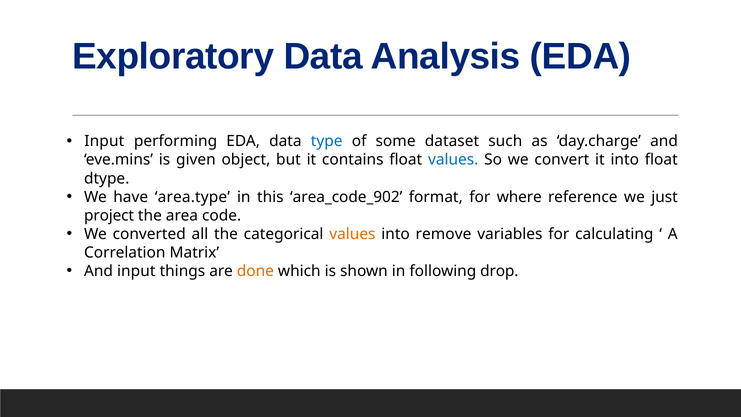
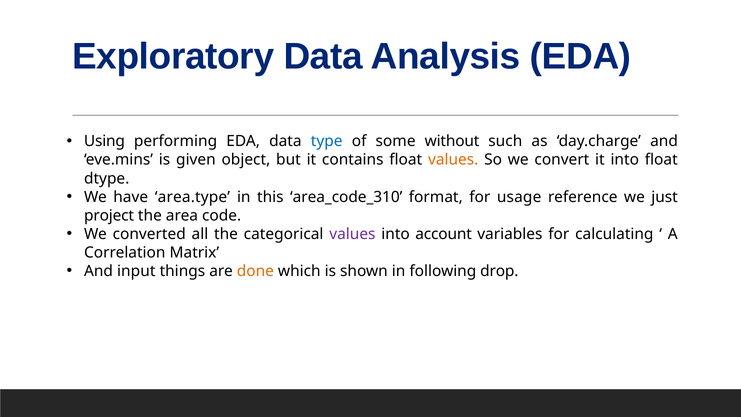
Input at (104, 141): Input -> Using
dataset: dataset -> without
values at (453, 160) colour: blue -> orange
area_code_902: area_code_902 -> area_code_310
where: where -> usage
values at (352, 234) colour: orange -> purple
remove: remove -> account
